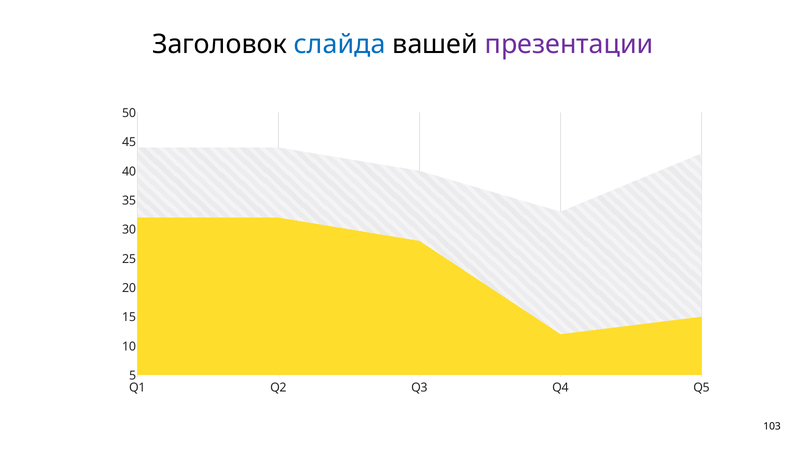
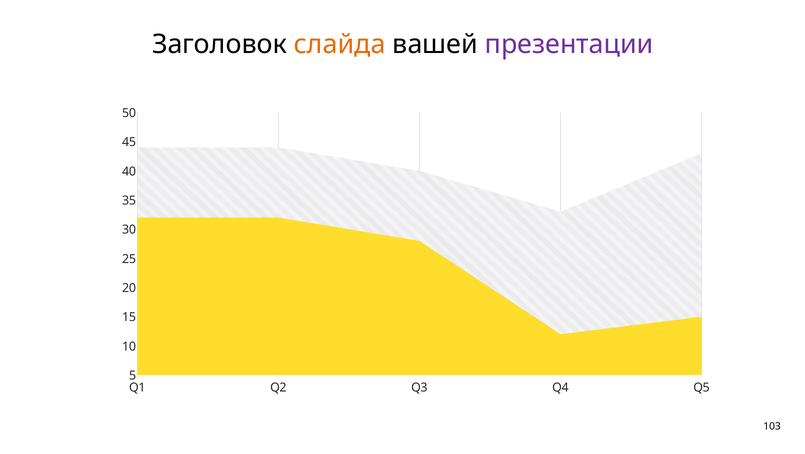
слайда colour: blue -> orange
